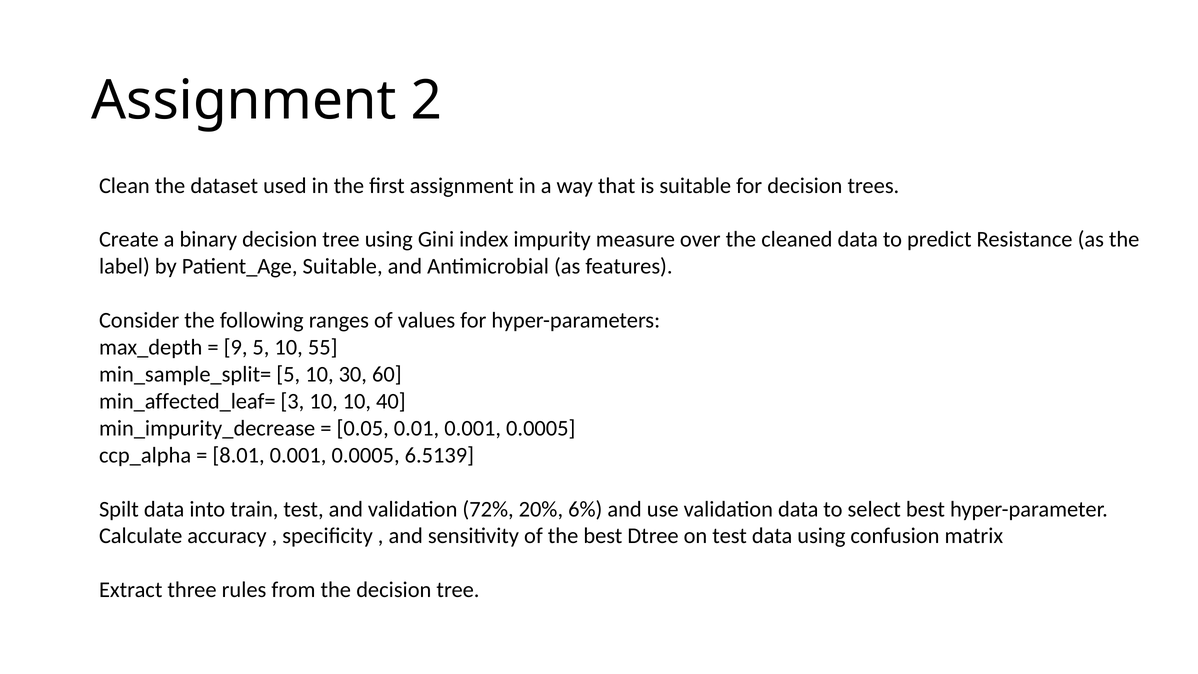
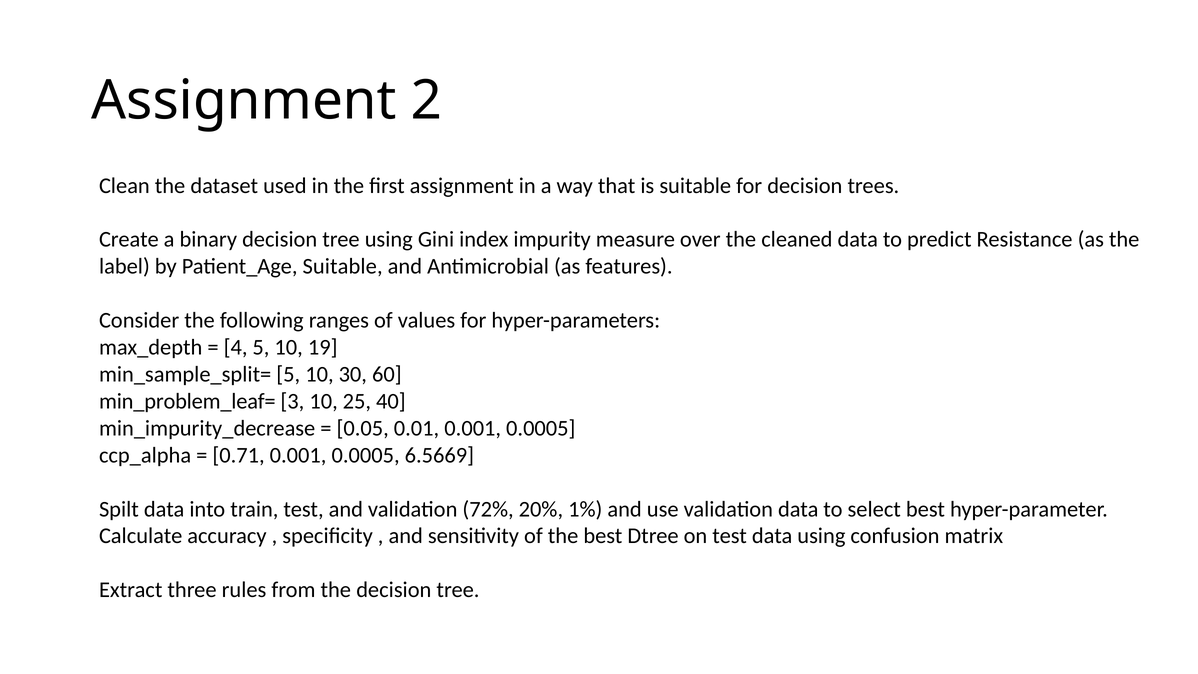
9: 9 -> 4
55: 55 -> 19
min_affected_leaf=: min_affected_leaf= -> min_problem_leaf=
10 10: 10 -> 25
8.01: 8.01 -> 0.71
6.5139: 6.5139 -> 6.5669
6%: 6% -> 1%
